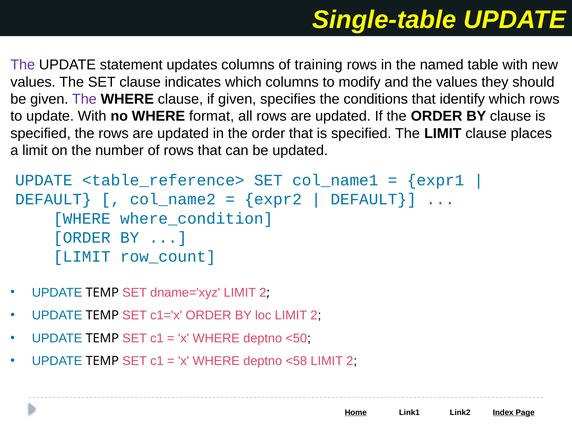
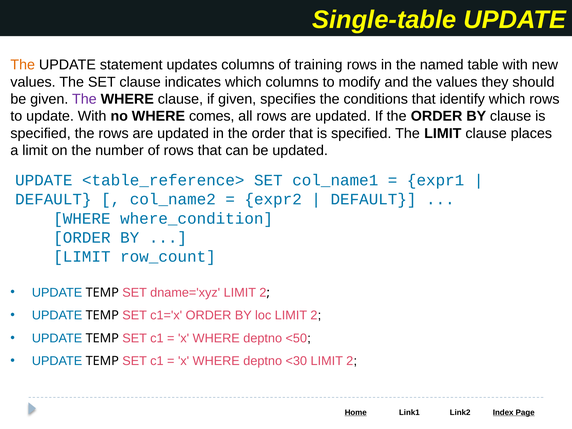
The at (23, 65) colour: purple -> orange
format: format -> comes
<58: <58 -> <30
